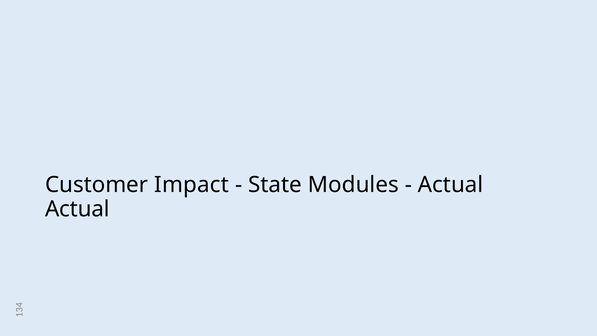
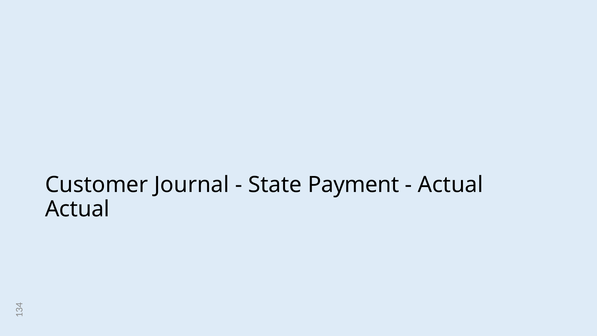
Impact: Impact -> Journal
Modules: Modules -> Payment
